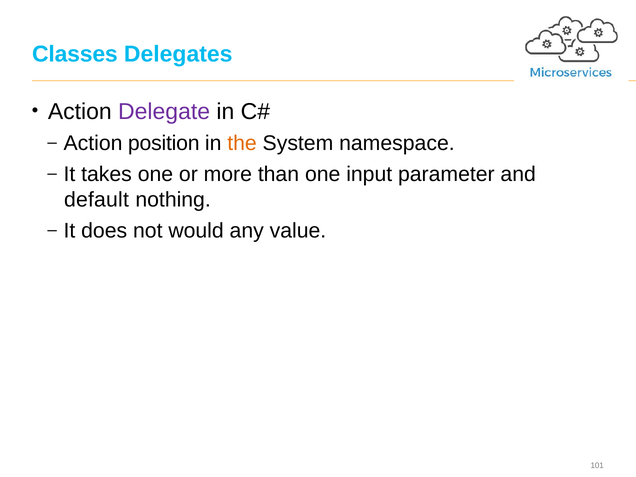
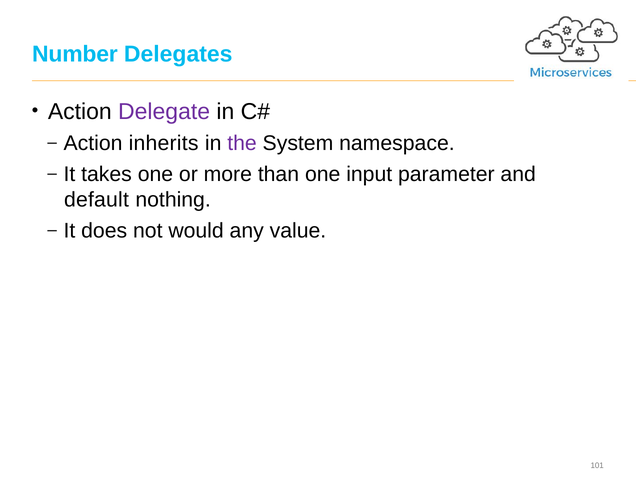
Classes: Classes -> Number
position: position -> inherits
the colour: orange -> purple
